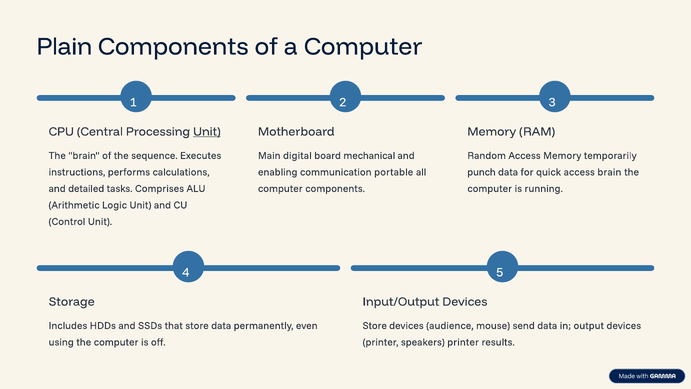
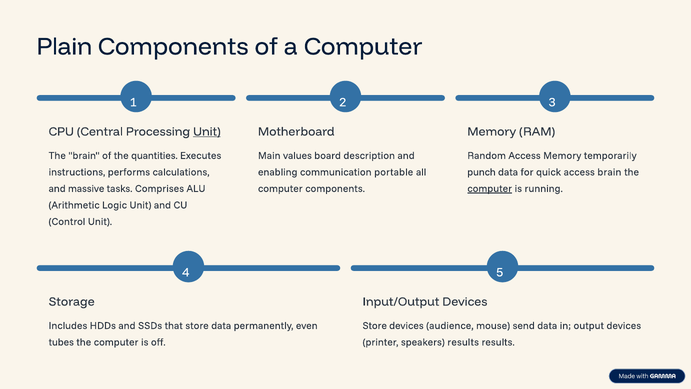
sequence: sequence -> quantities
digital: digital -> values
mechanical: mechanical -> description
detailed: detailed -> massive
computer at (490, 188) underline: none -> present
using: using -> tubes
speakers printer: printer -> results
